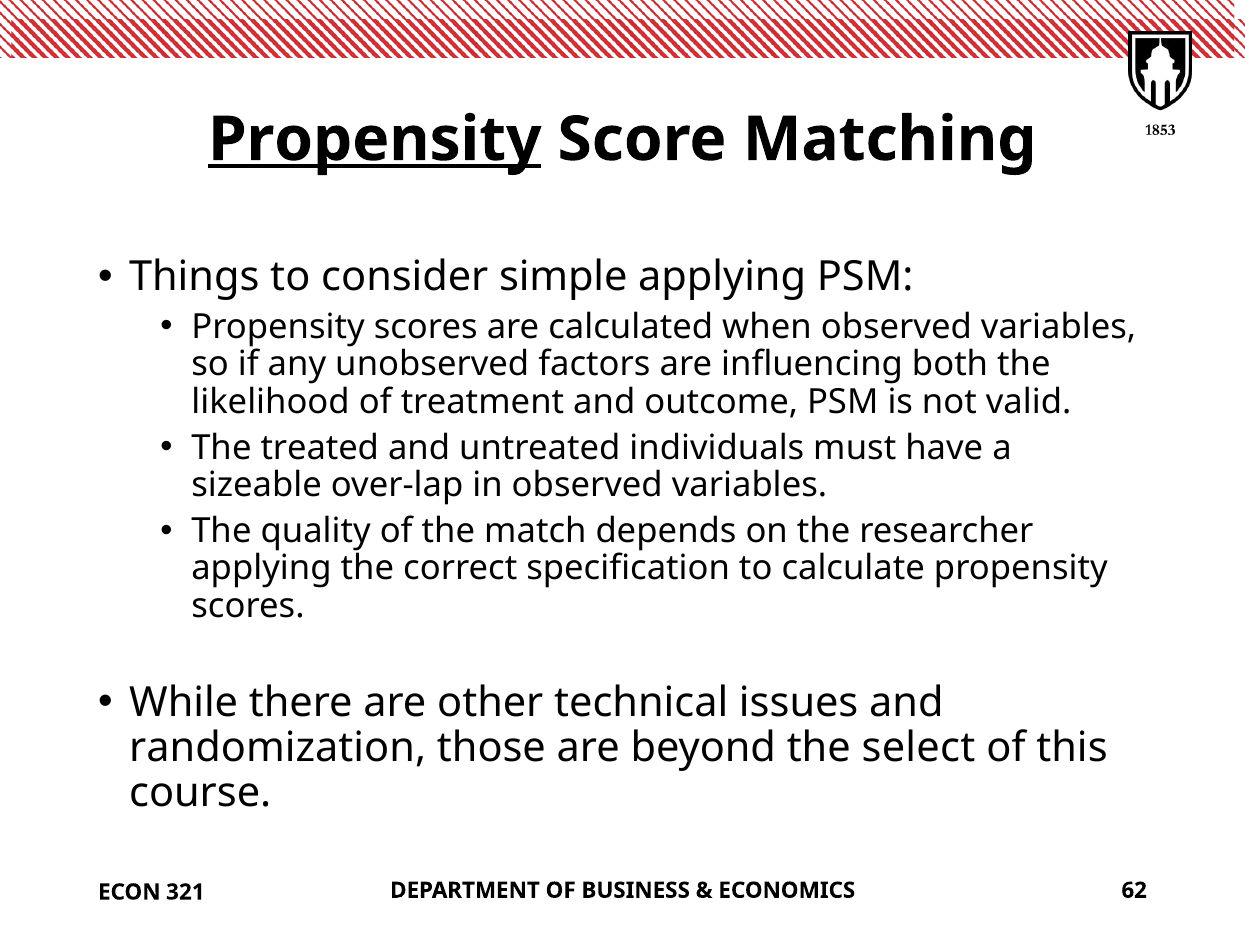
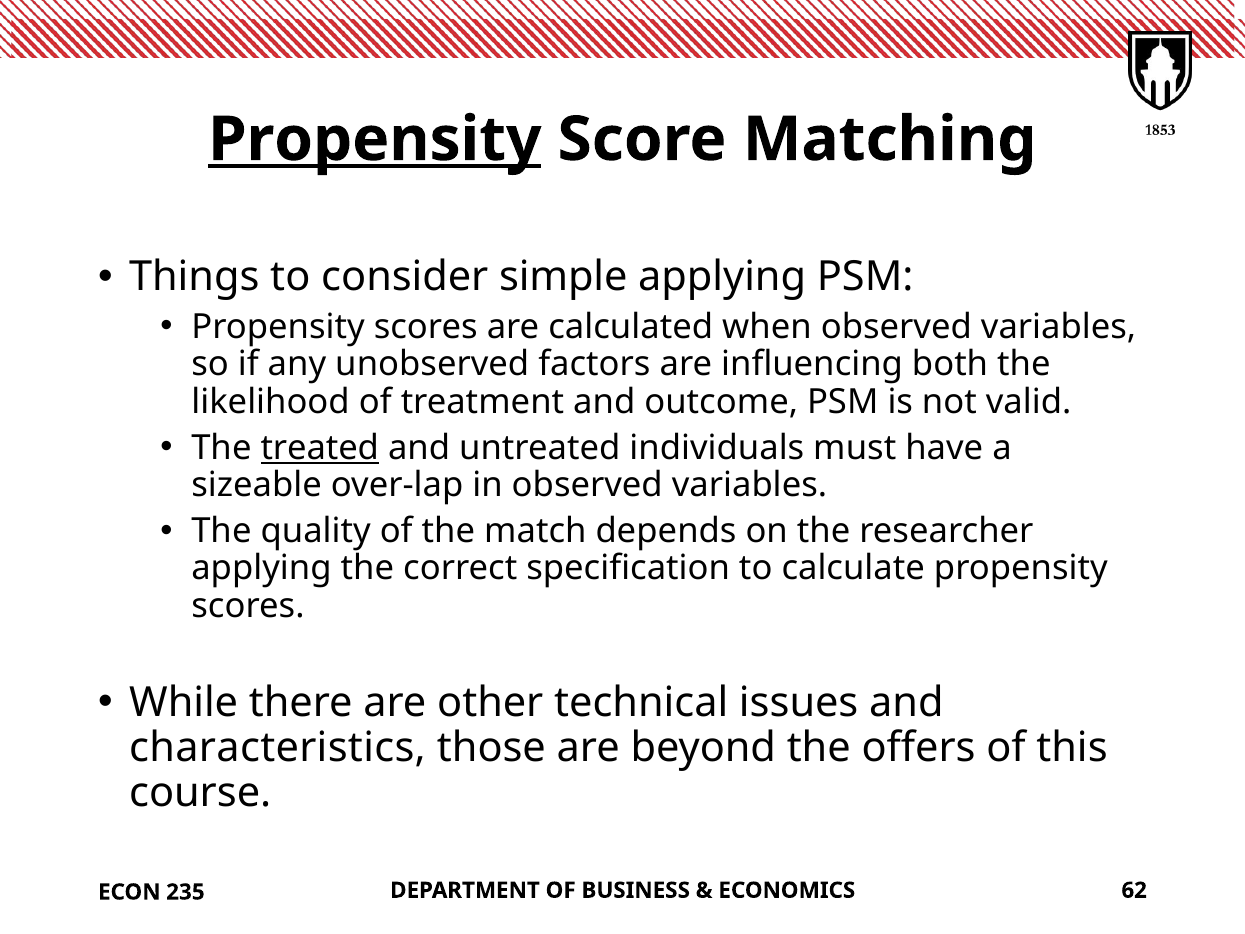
treated underline: none -> present
randomization: randomization -> characteristics
select: select -> offers
321: 321 -> 235
